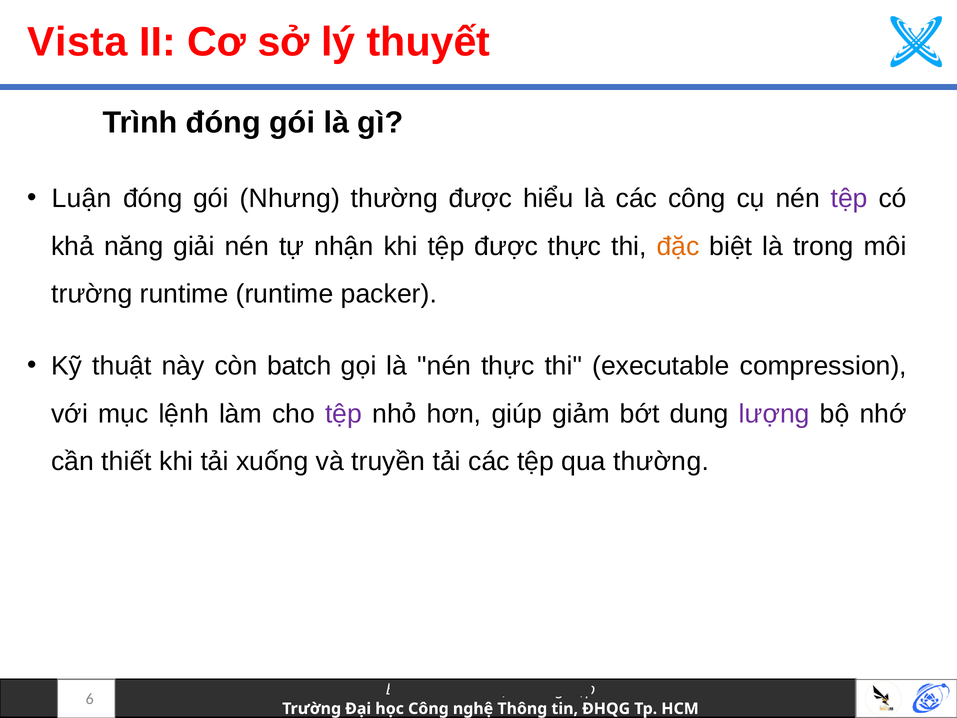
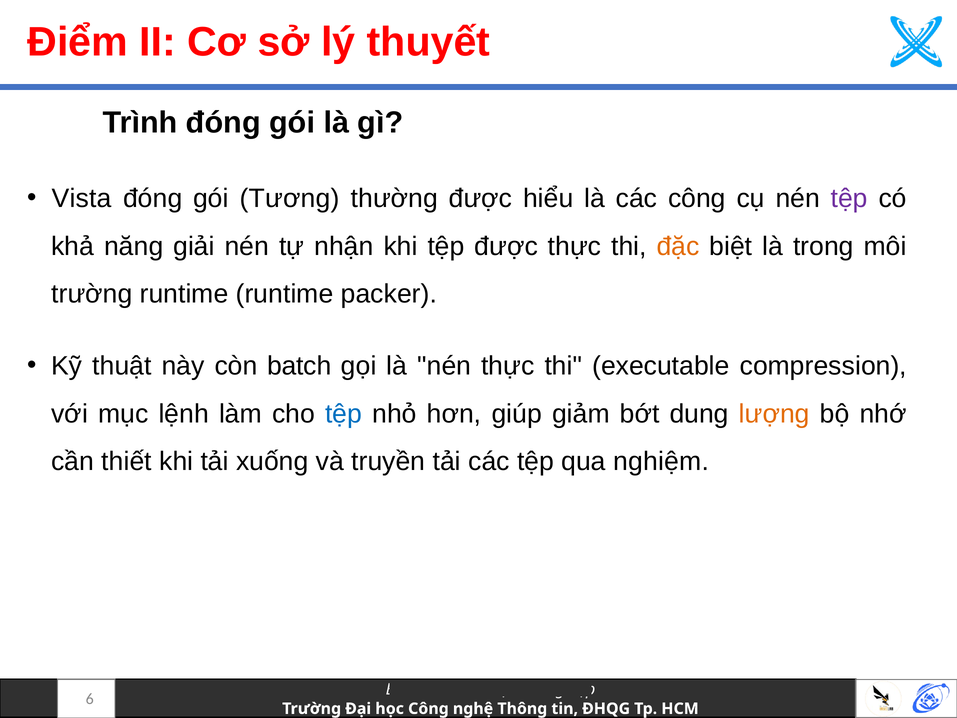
Vista: Vista -> Điểm
Luận at (82, 198): Luận -> Vista
Nhưng: Nhưng -> Tương
tệp at (344, 414) colour: purple -> blue
lượng colour: purple -> orange
qua thường: thường -> nghiệm
